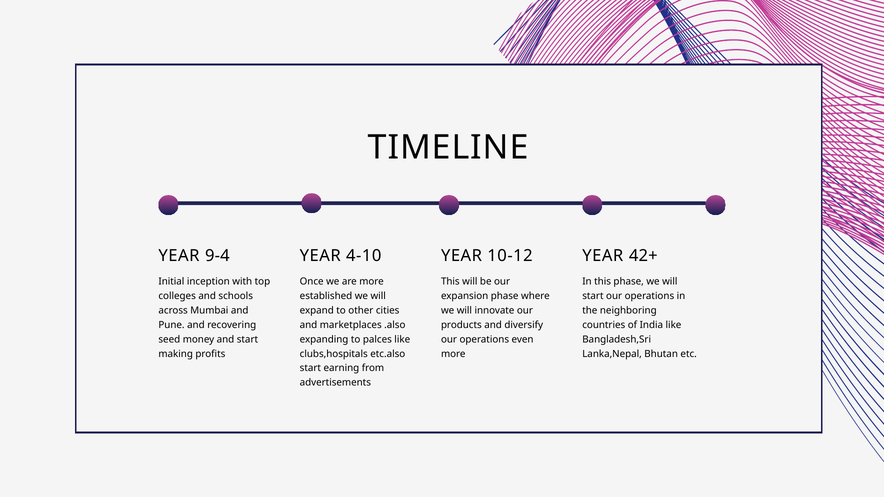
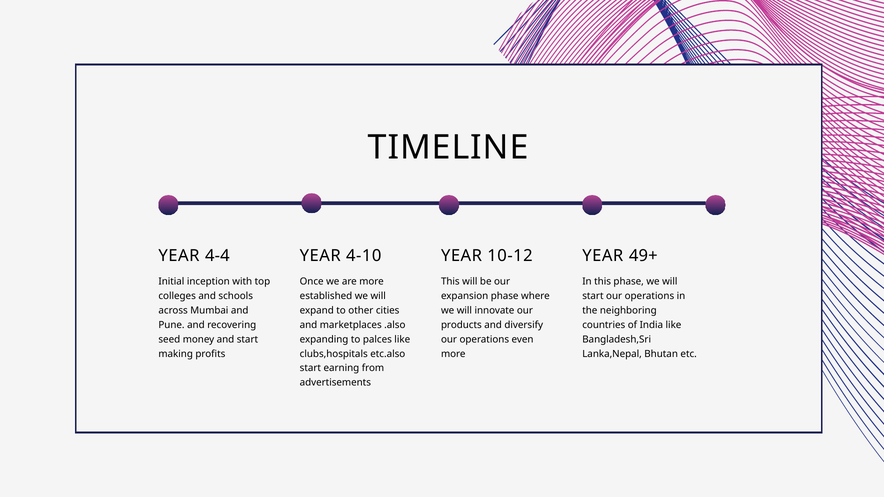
9-4: 9-4 -> 4-4
42+: 42+ -> 49+
